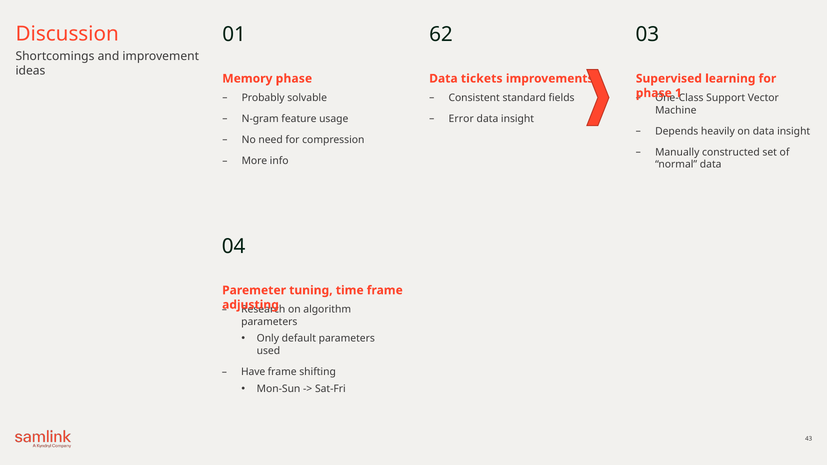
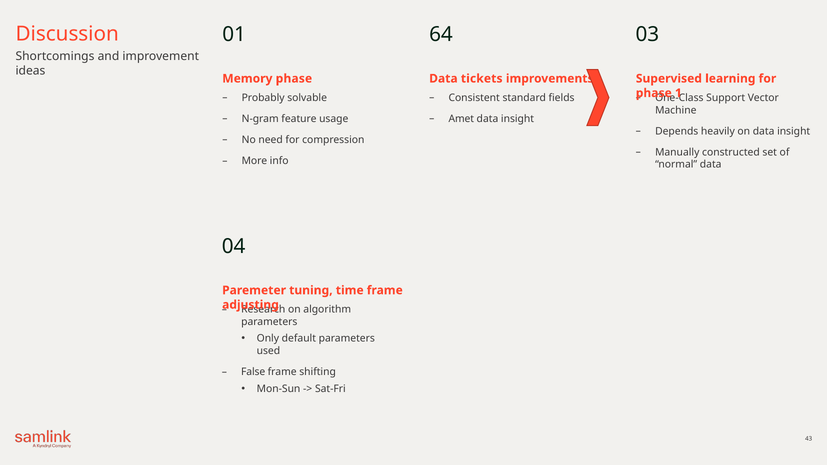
62: 62 -> 64
Error: Error -> Amet
Have: Have -> False
